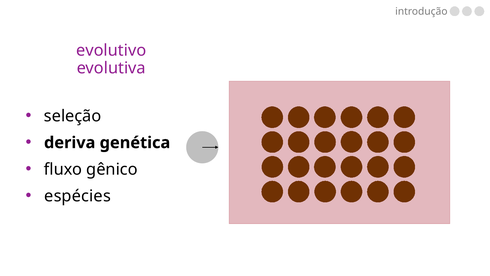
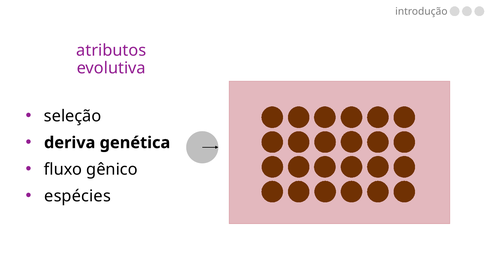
evolutivo: evolutivo -> atributos
